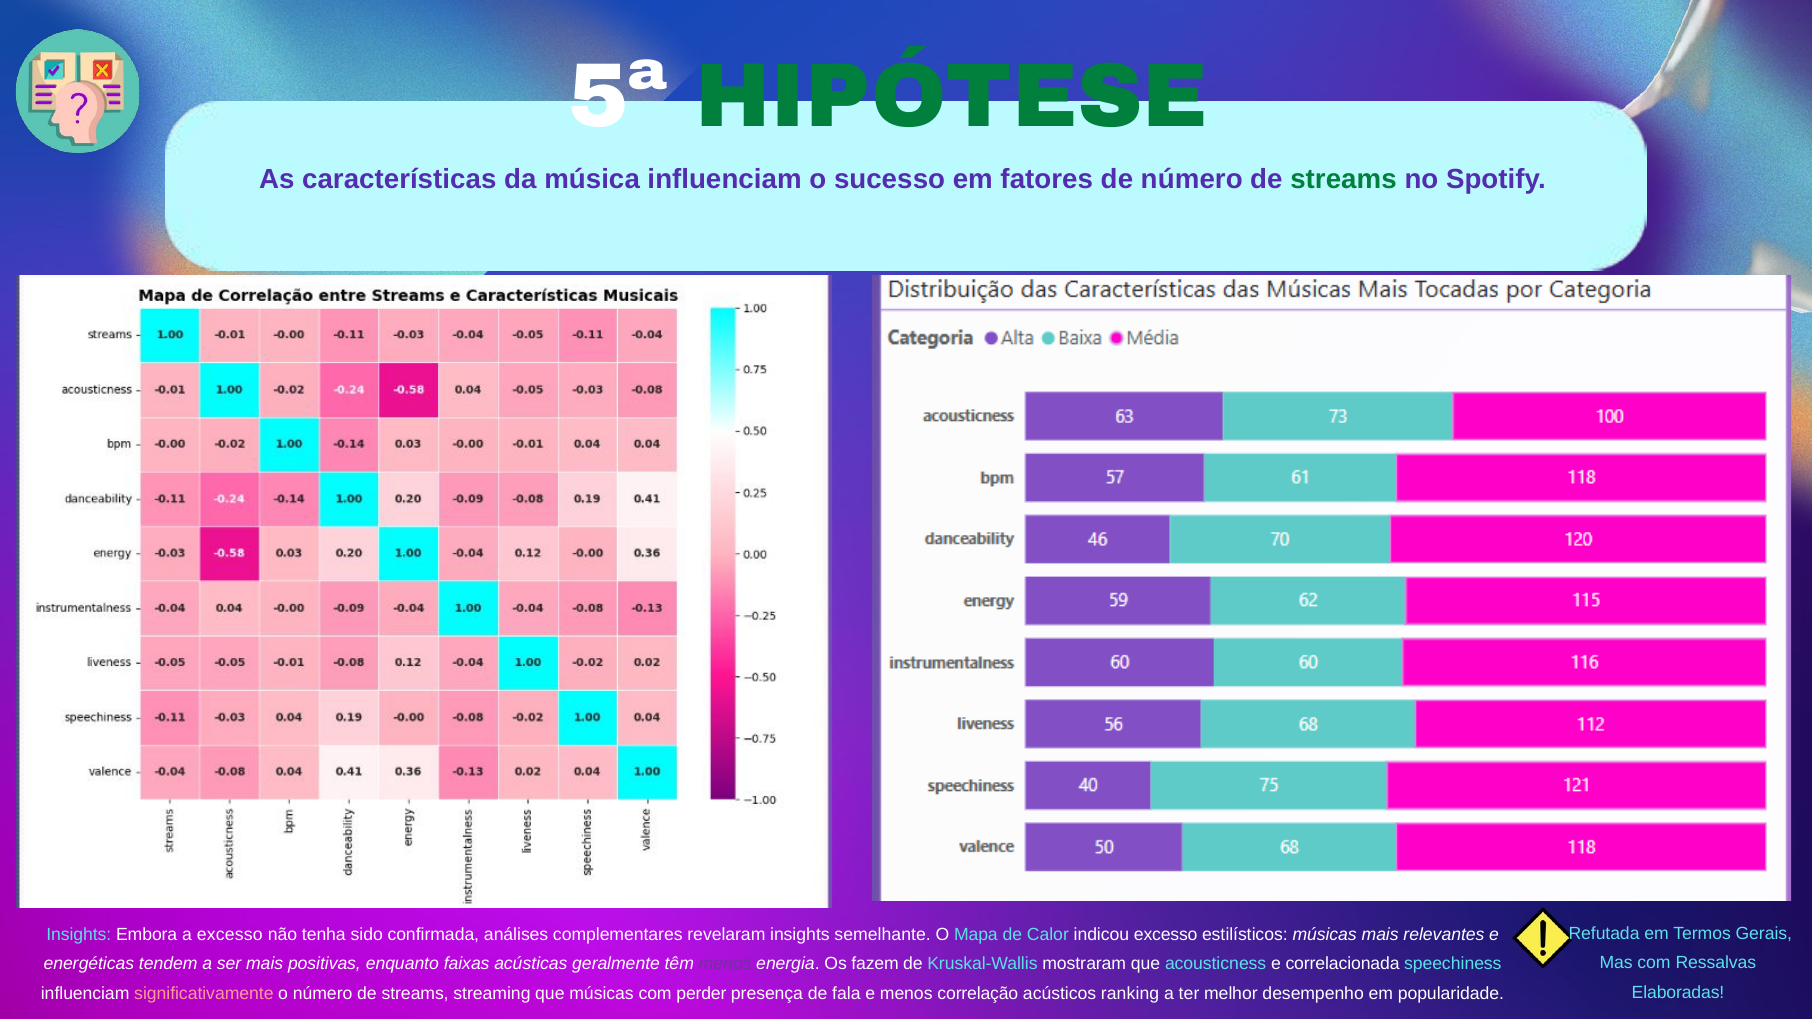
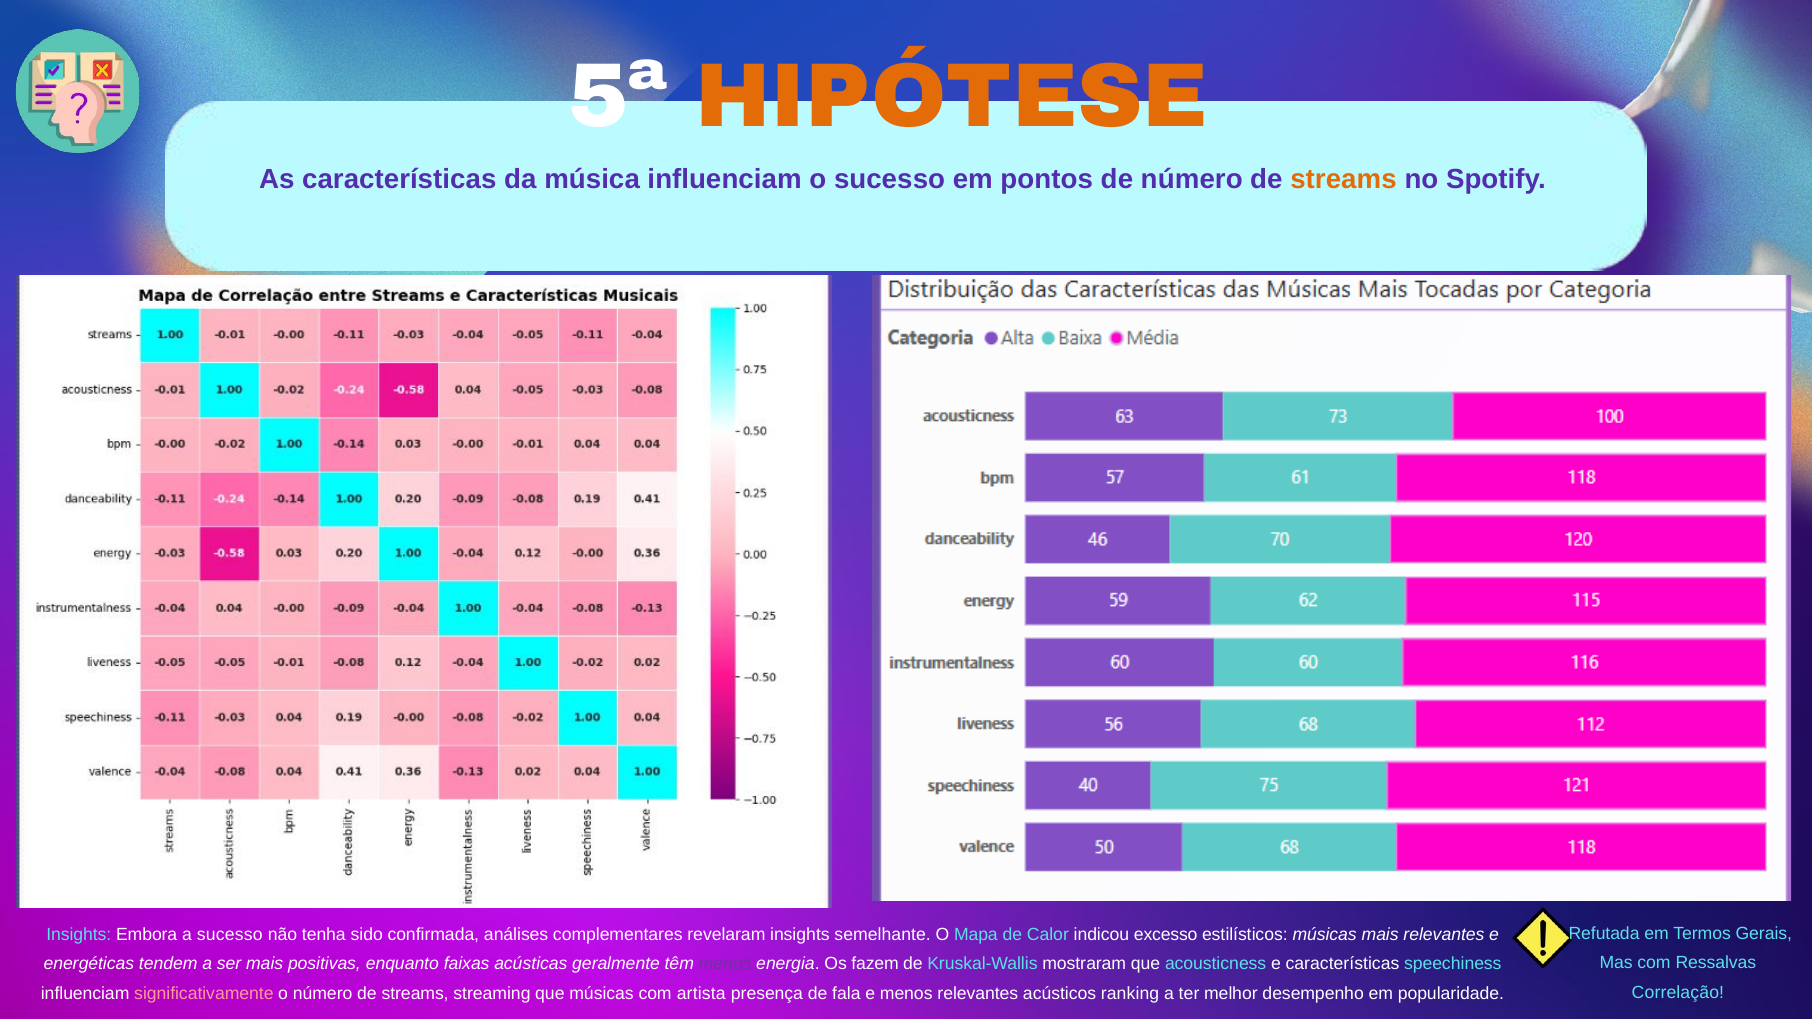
HIPÓTESE colour: green -> orange
fatores: fatores -> pontos
streams at (1344, 179) colour: green -> orange
a excesso: excesso -> sucesso
e correlacionada: correlacionada -> características
Elaboradas: Elaboradas -> Correlação
perder: perder -> artista
menos correlação: correlação -> relevantes
